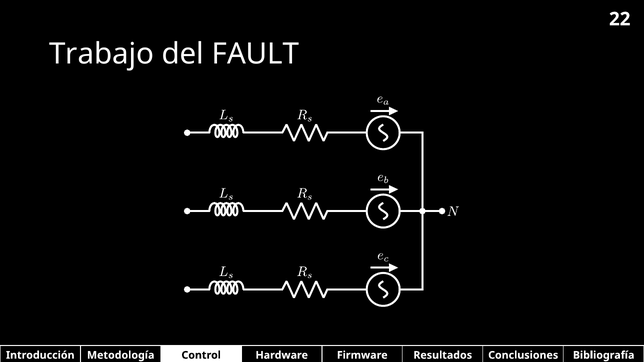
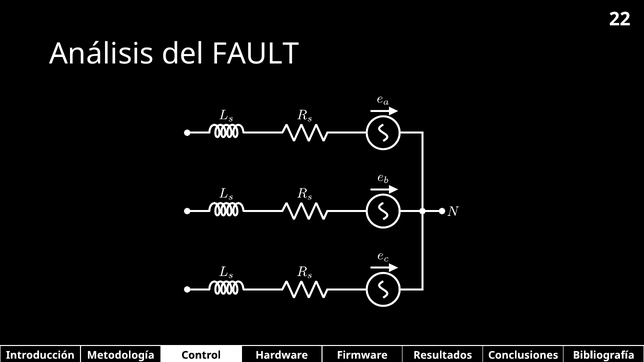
Trabajo: Trabajo -> Análisis
